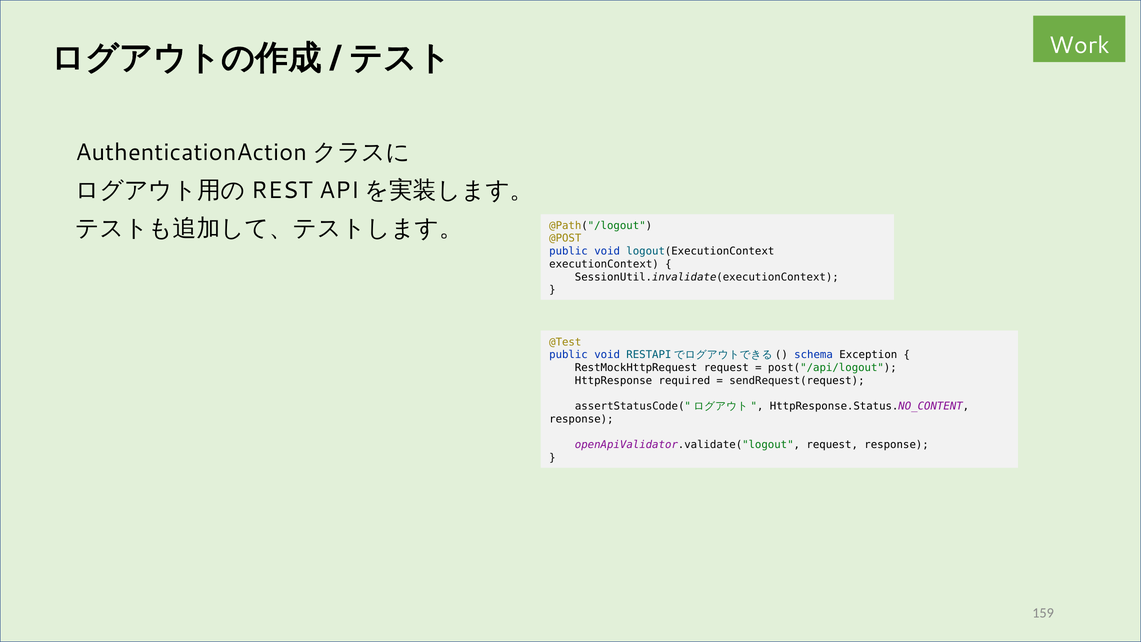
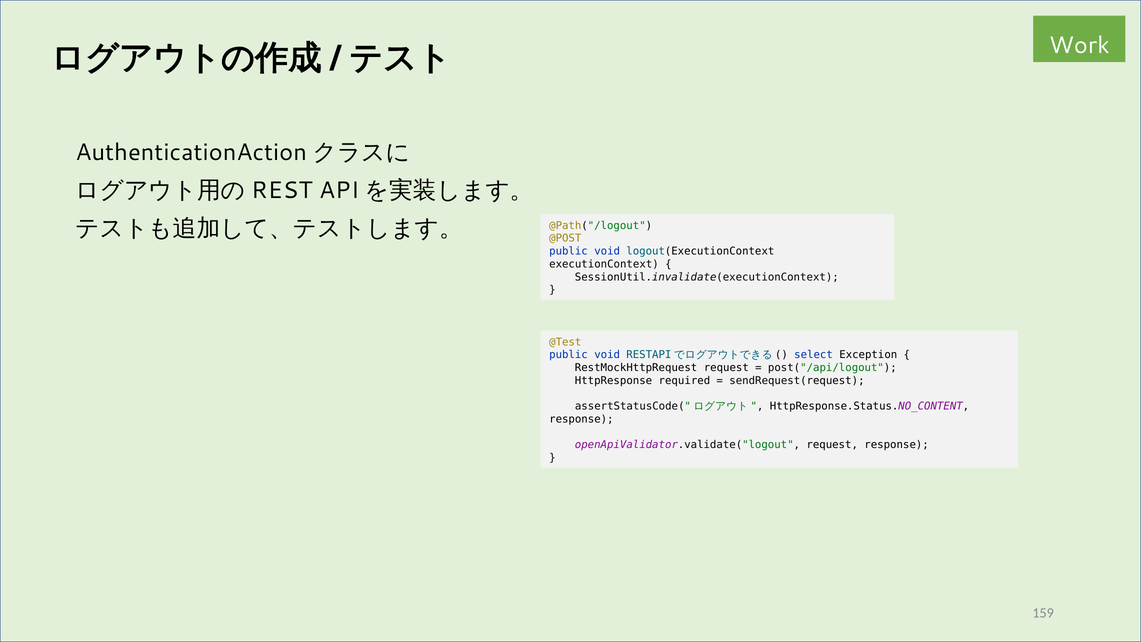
schema: schema -> select
